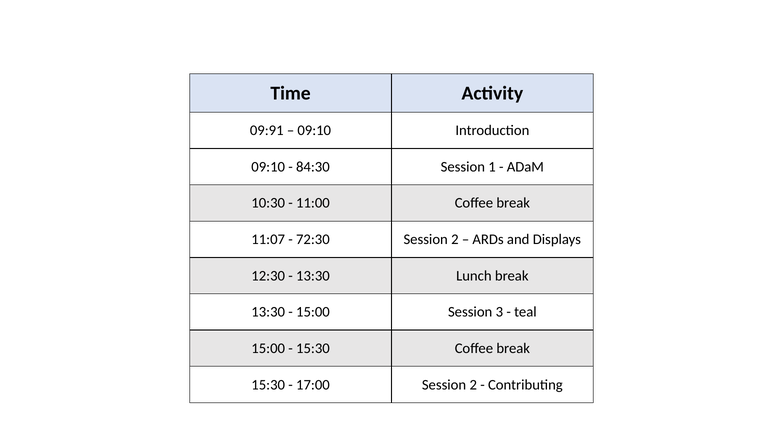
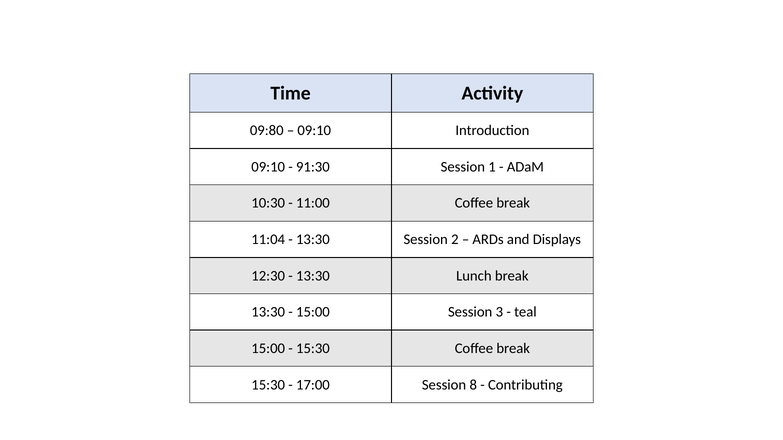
09:91: 09:91 -> 09:80
84:30: 84:30 -> 91:30
11:07: 11:07 -> 11:04
72:30 at (313, 240): 72:30 -> 13:30
17:00 Session 2: 2 -> 8
